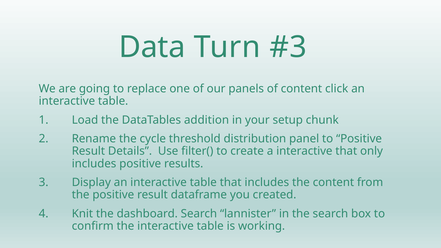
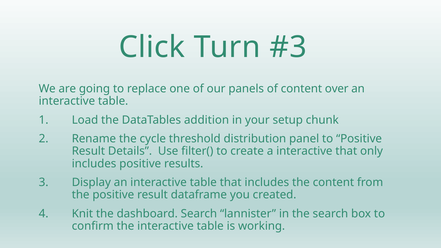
Data: Data -> Click
click: click -> over
